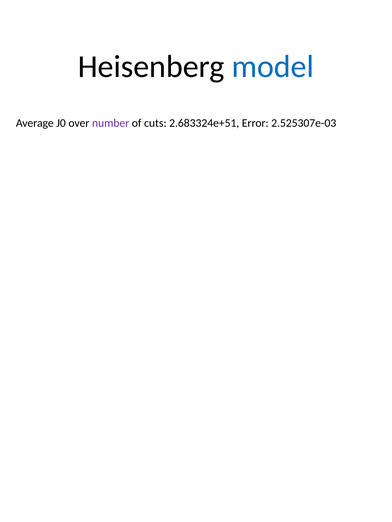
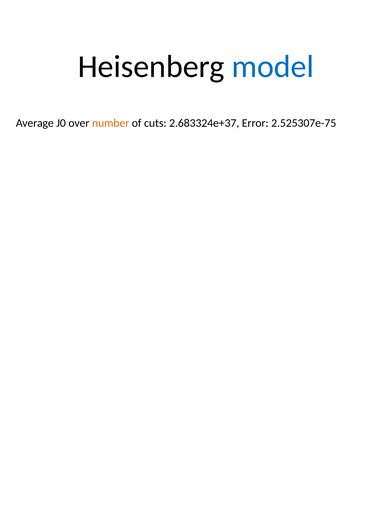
number colour: purple -> orange
2.683324e+51: 2.683324e+51 -> 2.683324e+37
2.525307e-03: 2.525307e-03 -> 2.525307e-75
